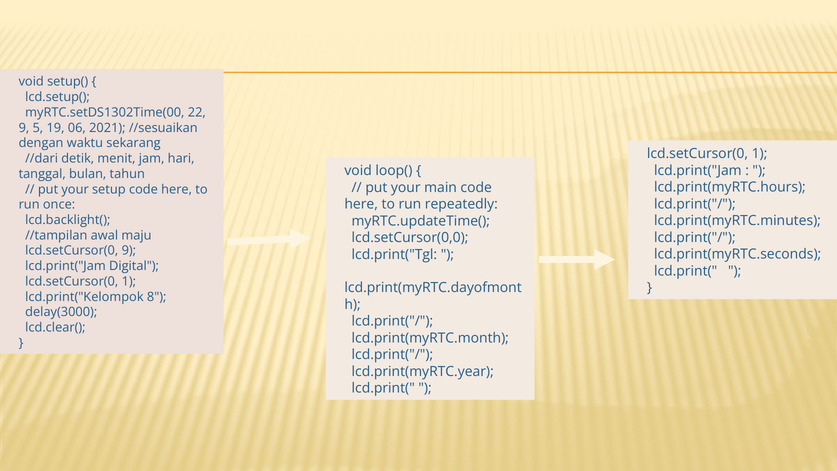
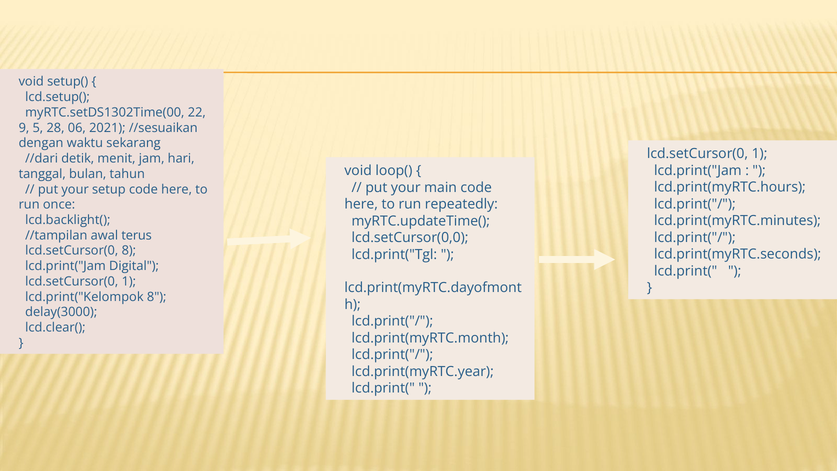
19: 19 -> 28
maju: maju -> terus
lcd.setCursor(0 9: 9 -> 8
